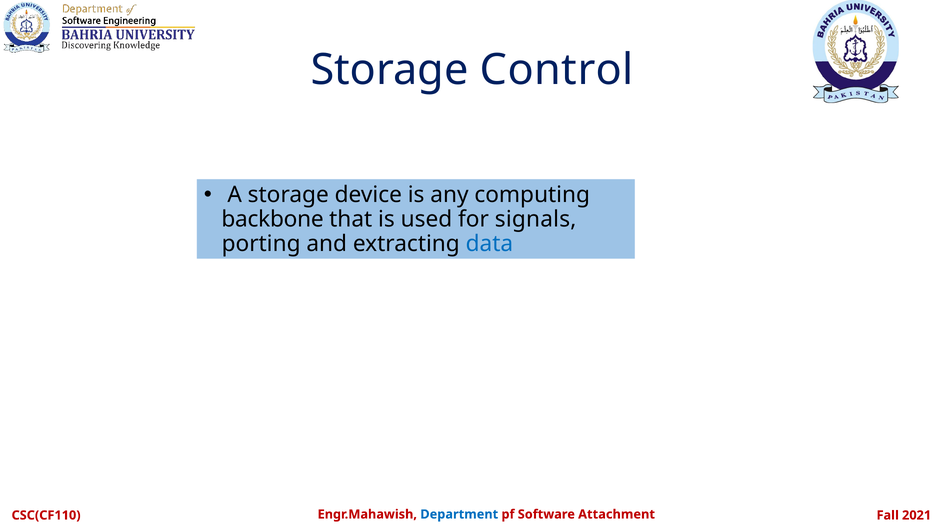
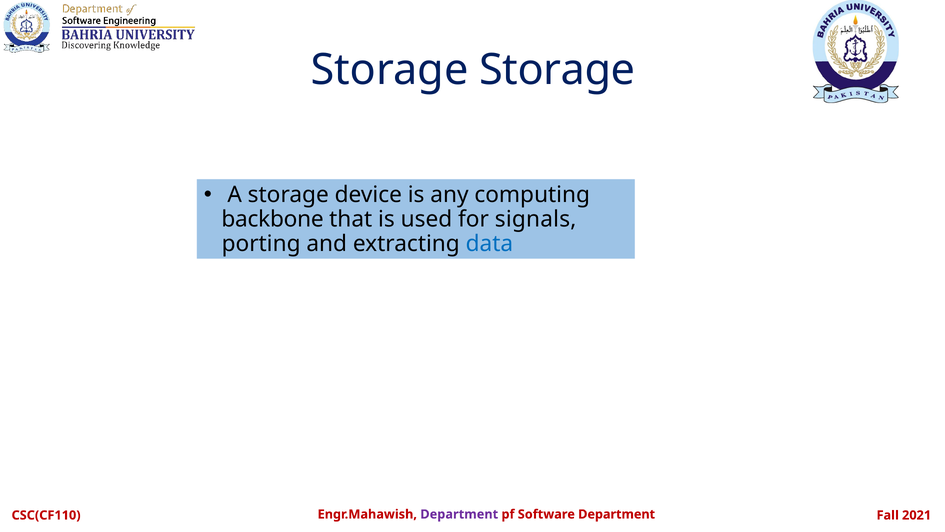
Storage Control: Control -> Storage
Department at (459, 514) colour: blue -> purple
Software Attachment: Attachment -> Department
